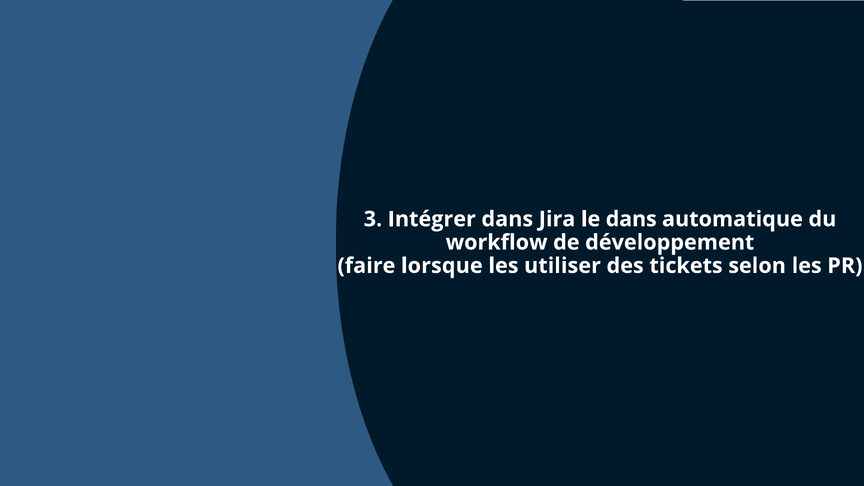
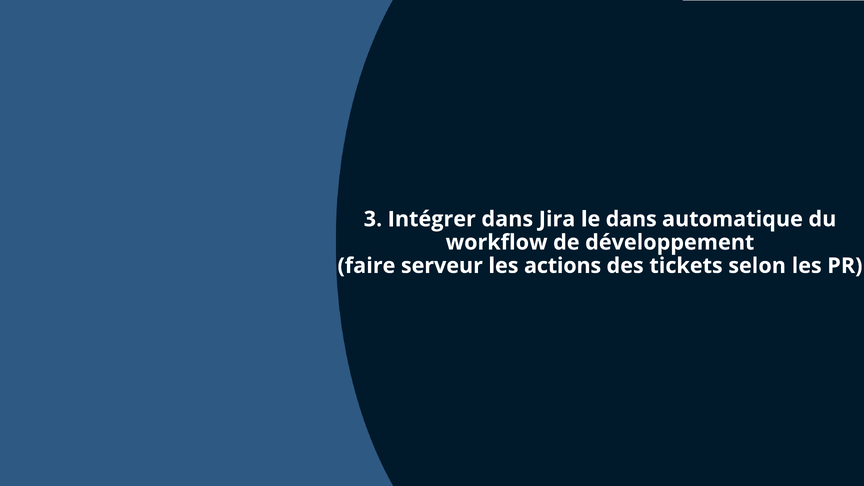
lorsque: lorsque -> serveur
utiliser: utiliser -> actions
